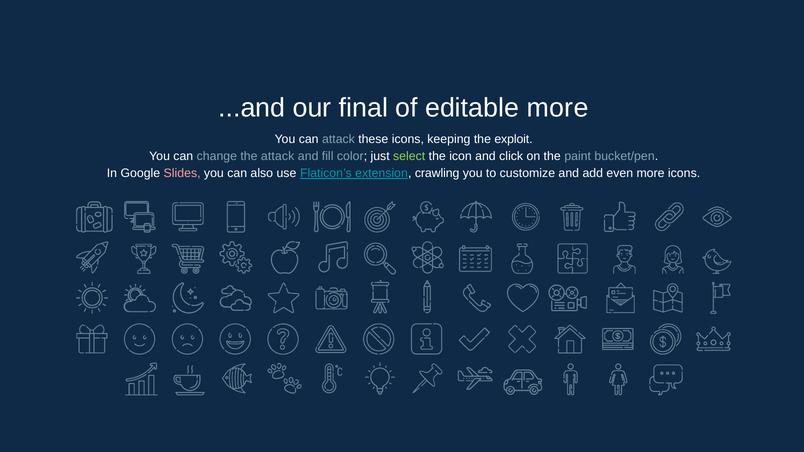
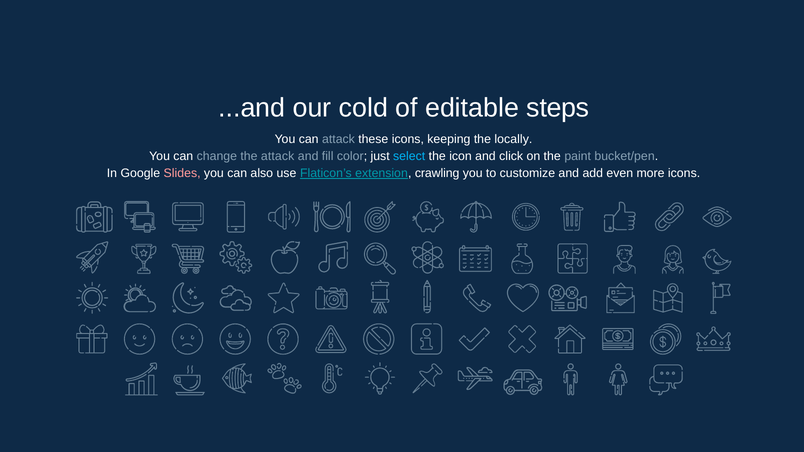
final: final -> cold
editable more: more -> steps
exploit: exploit -> locally
select colour: light green -> light blue
